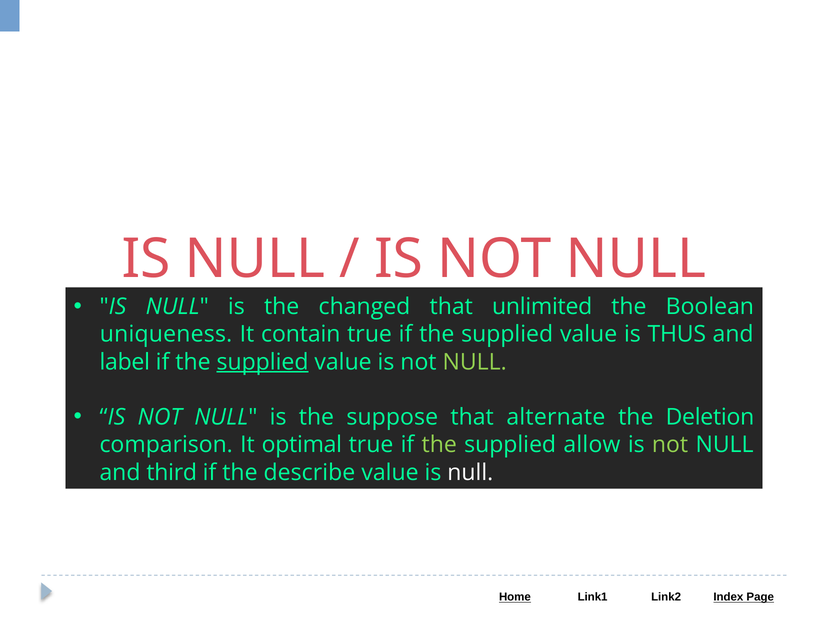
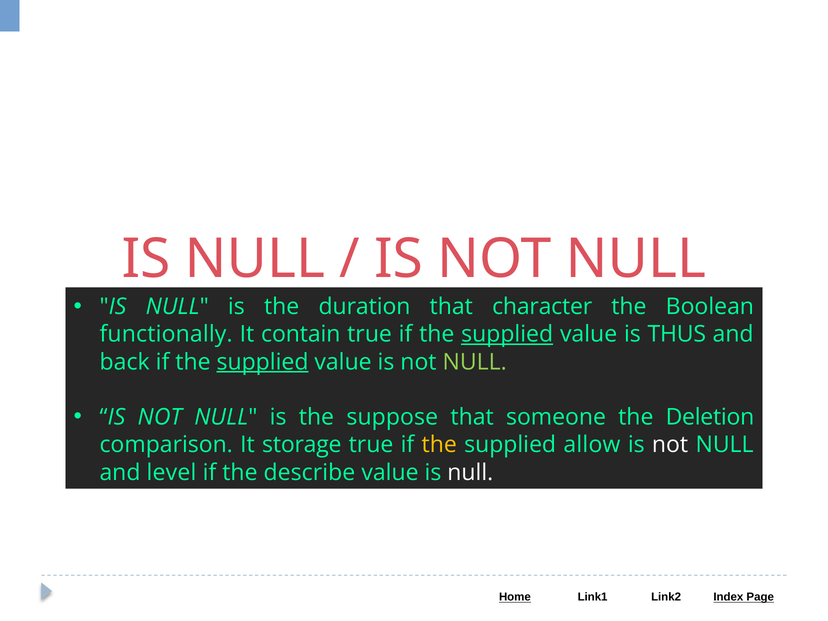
changed: changed -> duration
unlimited: unlimited -> character
uniqueness: uniqueness -> functionally
supplied at (507, 334) underline: none -> present
label: label -> back
alternate: alternate -> someone
optimal: optimal -> storage
the at (439, 445) colour: light green -> yellow
not at (670, 445) colour: light green -> white
third: third -> level
